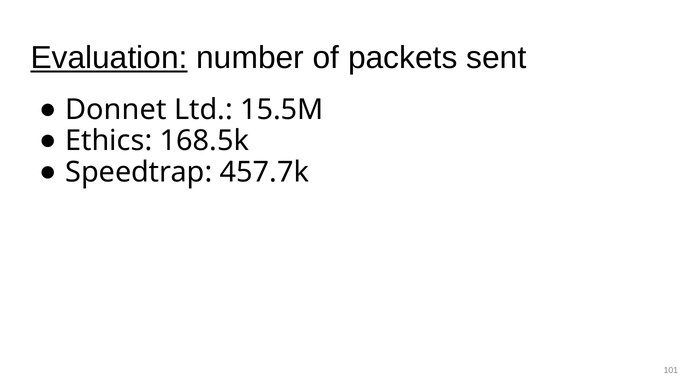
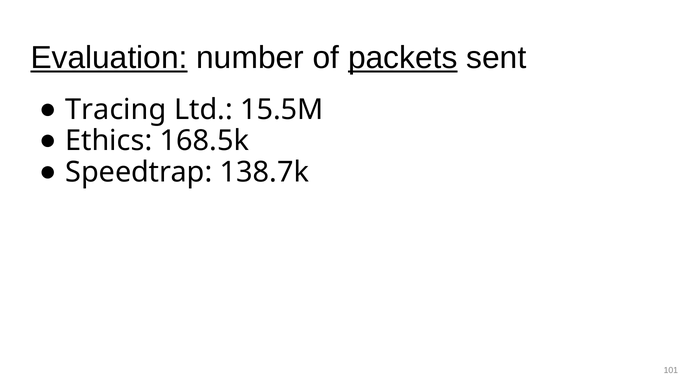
packets underline: none -> present
Donnet: Donnet -> Tracing
457.7k: 457.7k -> 138.7k
